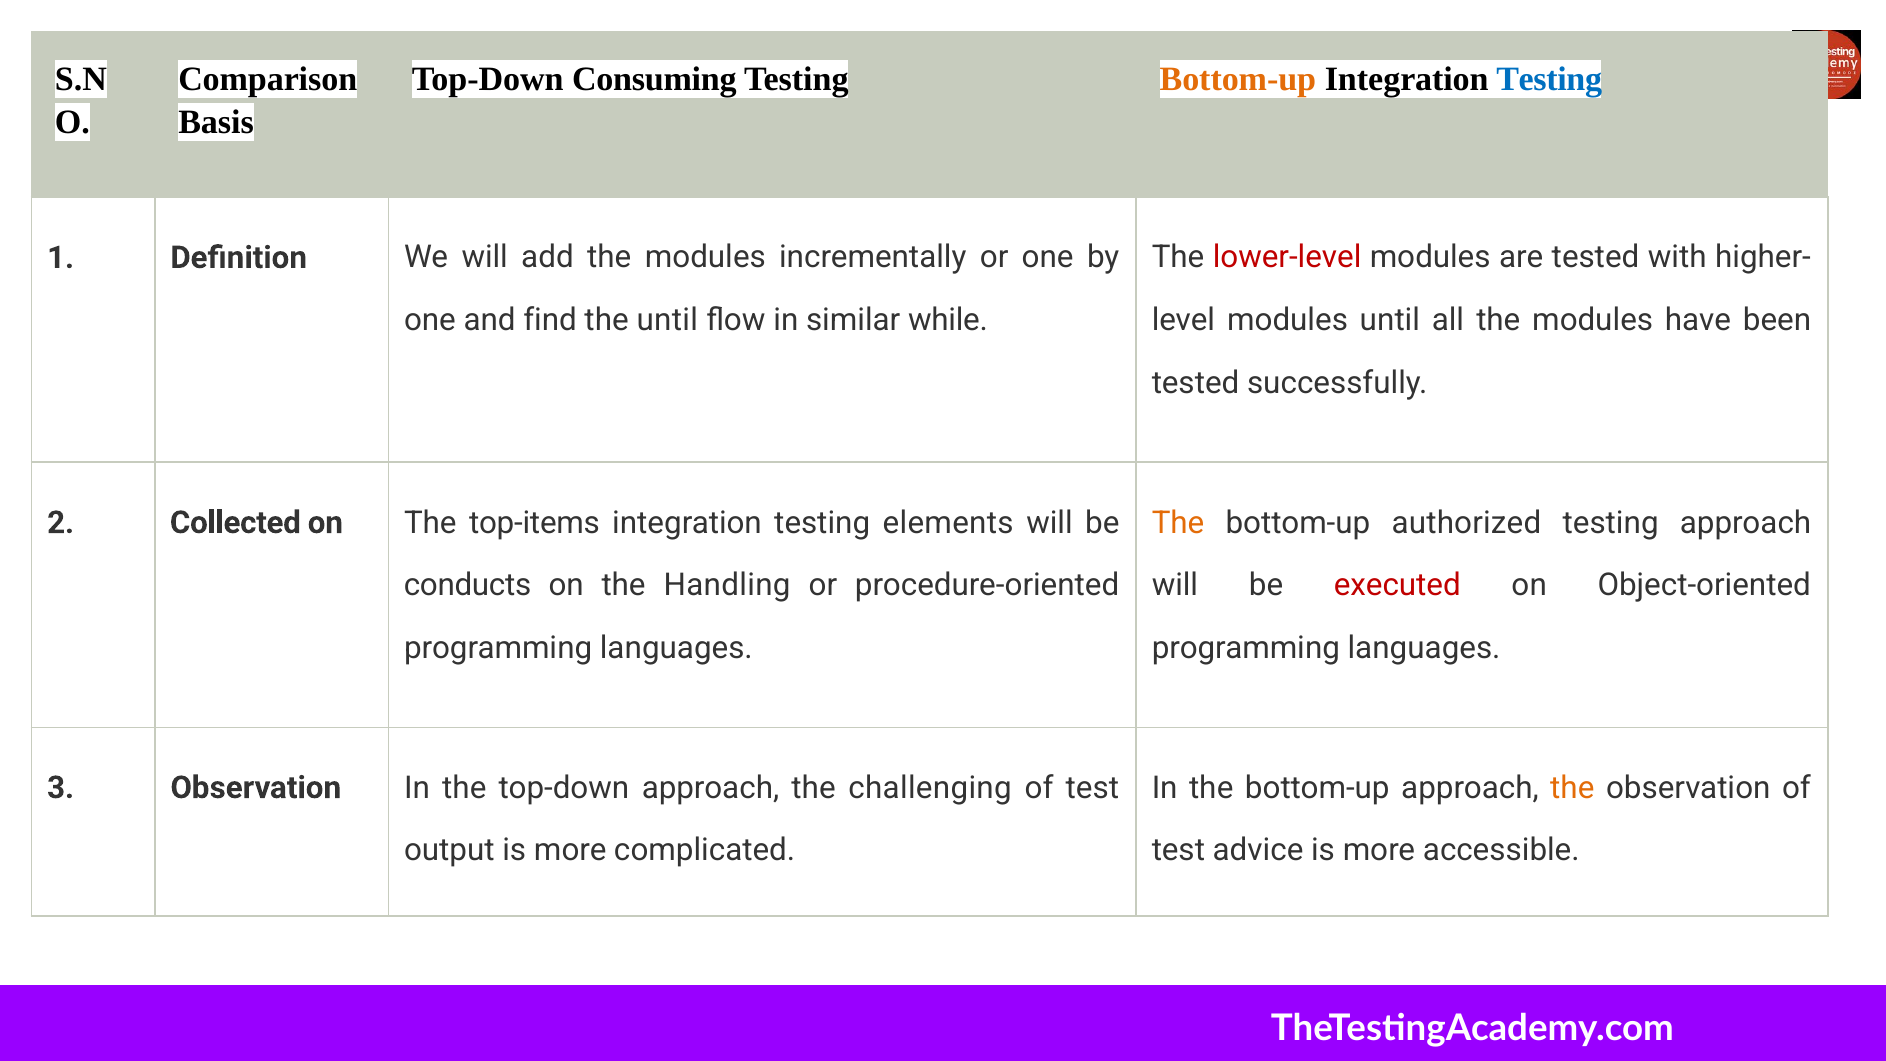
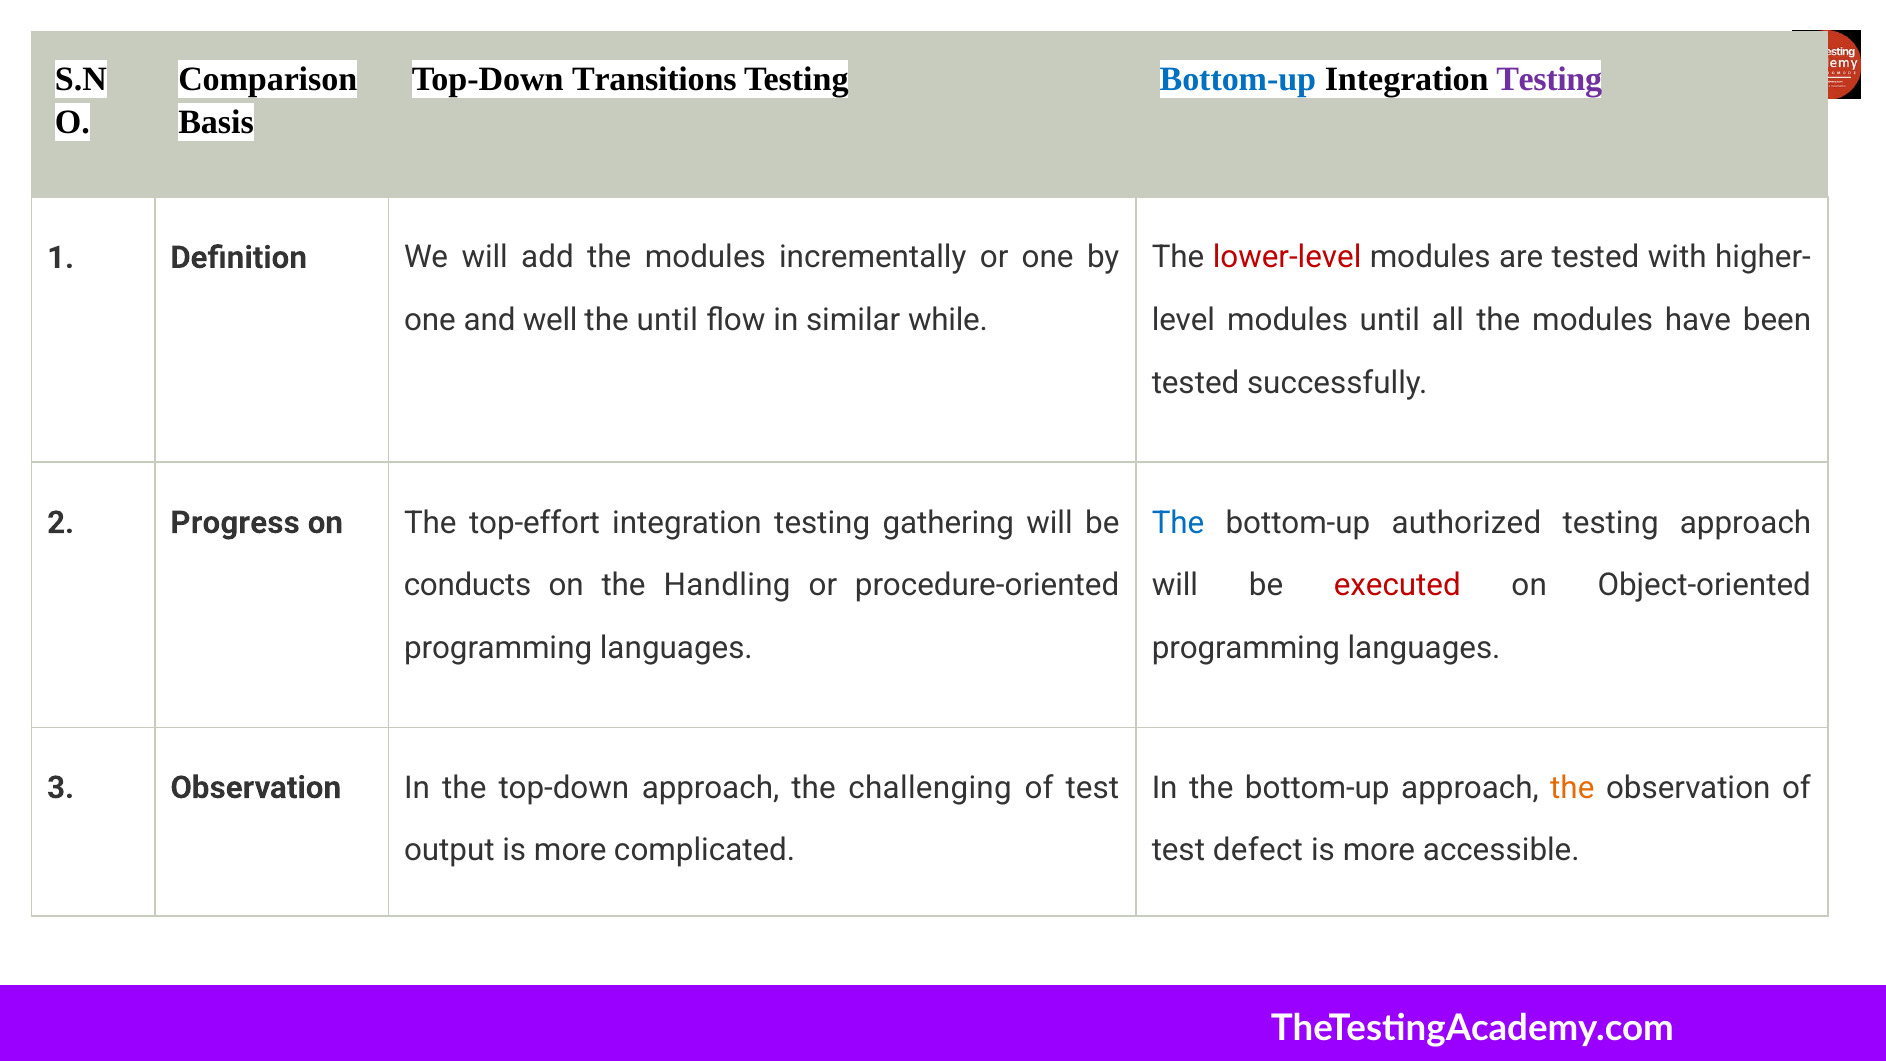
Consuming: Consuming -> Transitions
Bottom-up at (1238, 79) colour: orange -> blue
Testing at (1549, 79) colour: blue -> purple
find: find -> well
The at (1178, 523) colour: orange -> blue
Collected: Collected -> Progress
top-items: top-items -> top-effort
elements: elements -> gathering
advice: advice -> defect
